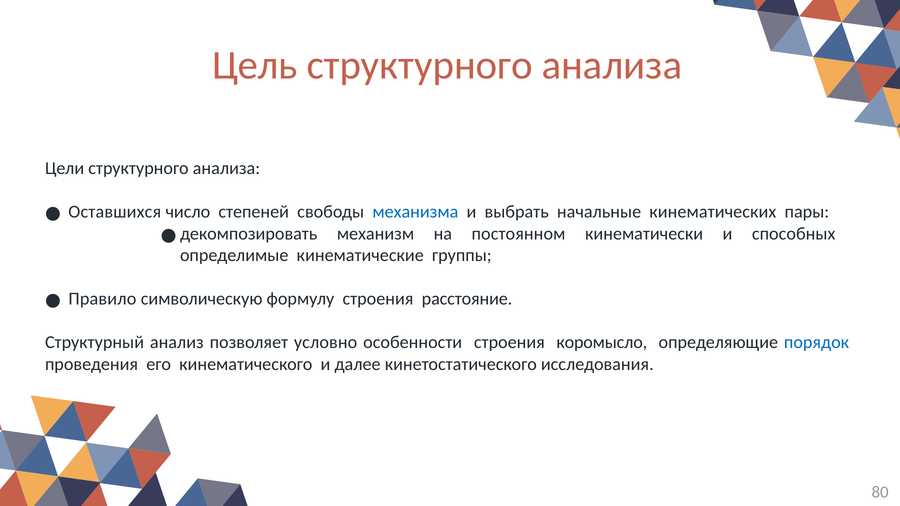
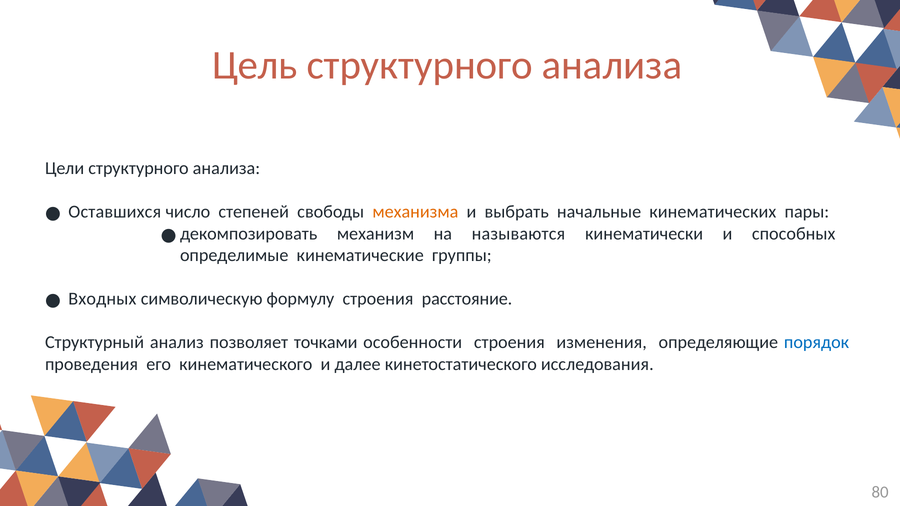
механизма colour: blue -> orange
постоянном: постоянном -> называются
Правило: Правило -> Входных
условно: условно -> точками
коромысло: коромысло -> изменения
